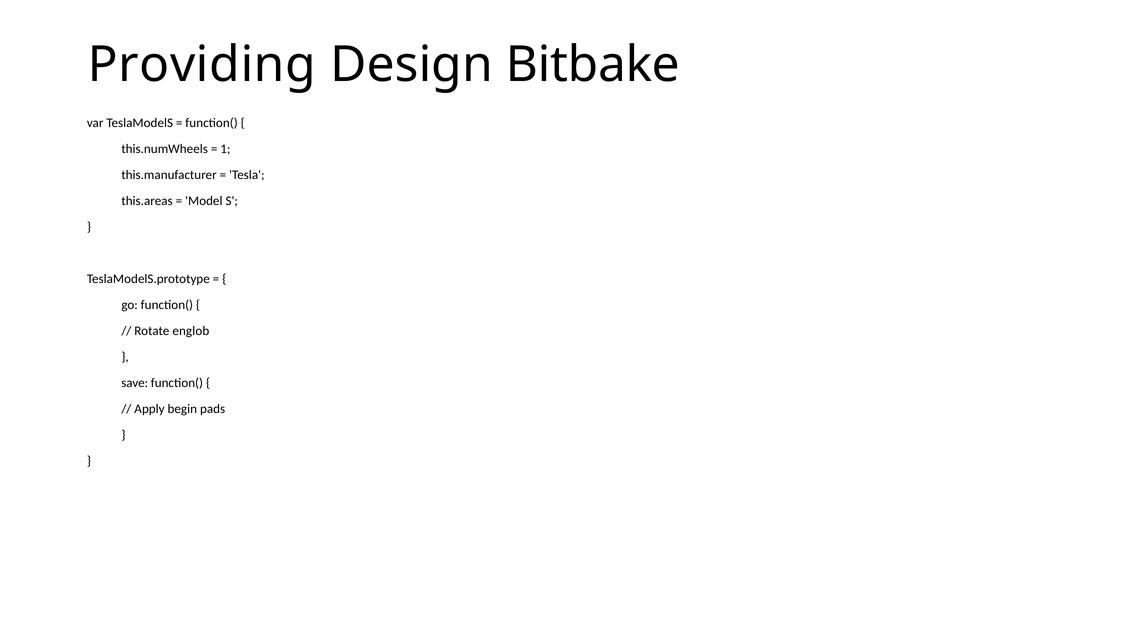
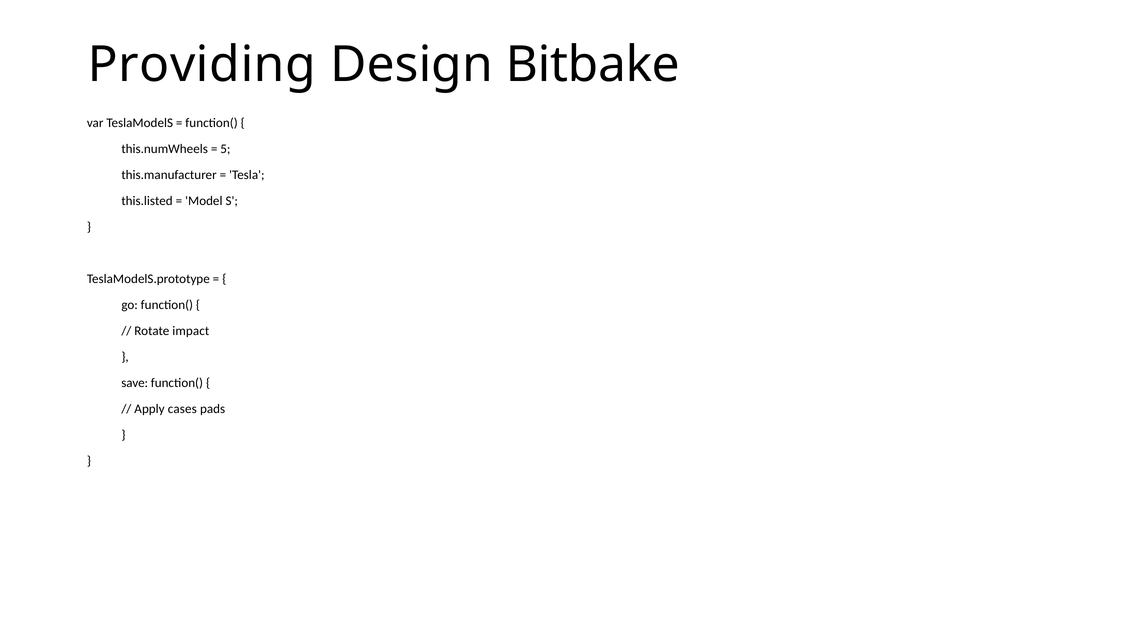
1: 1 -> 5
this.areas: this.areas -> this.listed
englob: englob -> impact
begin: begin -> cases
